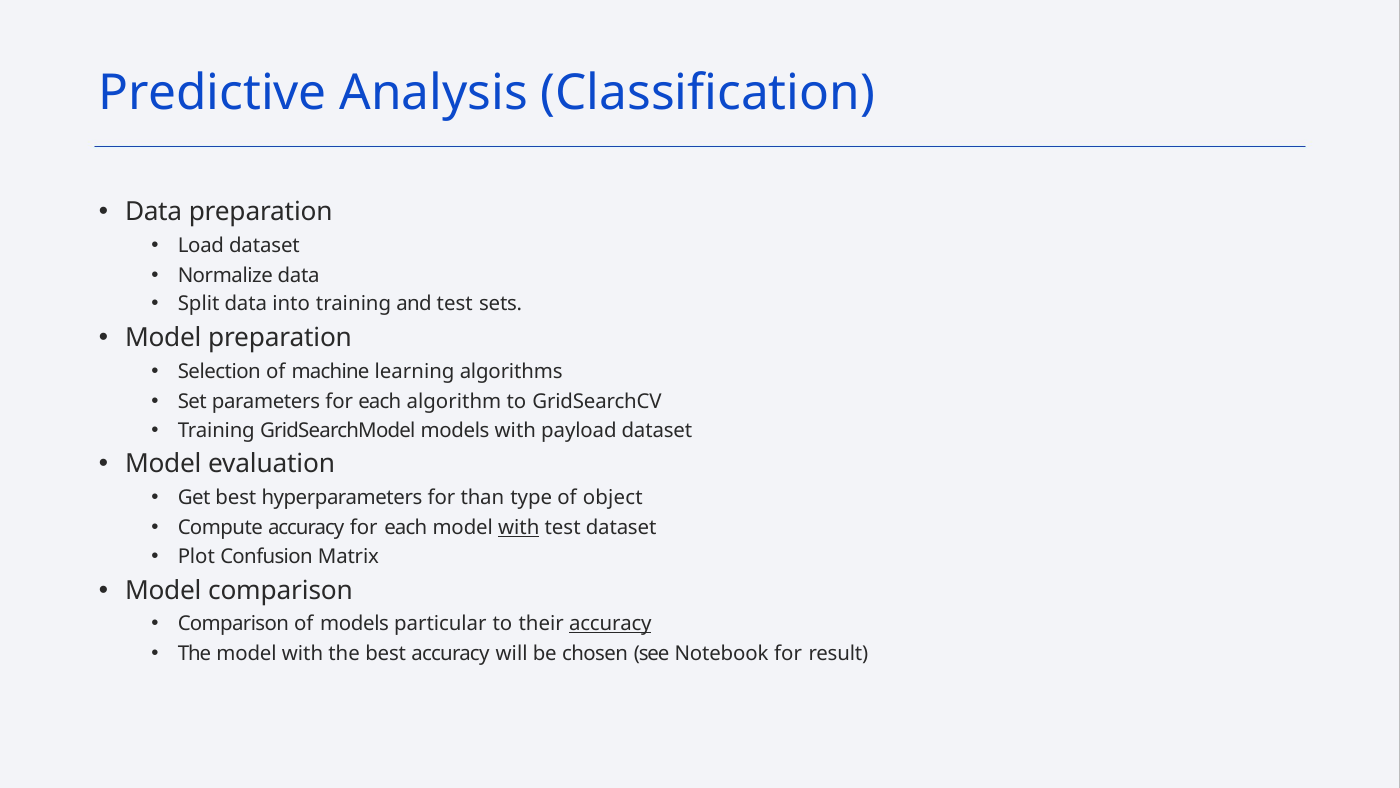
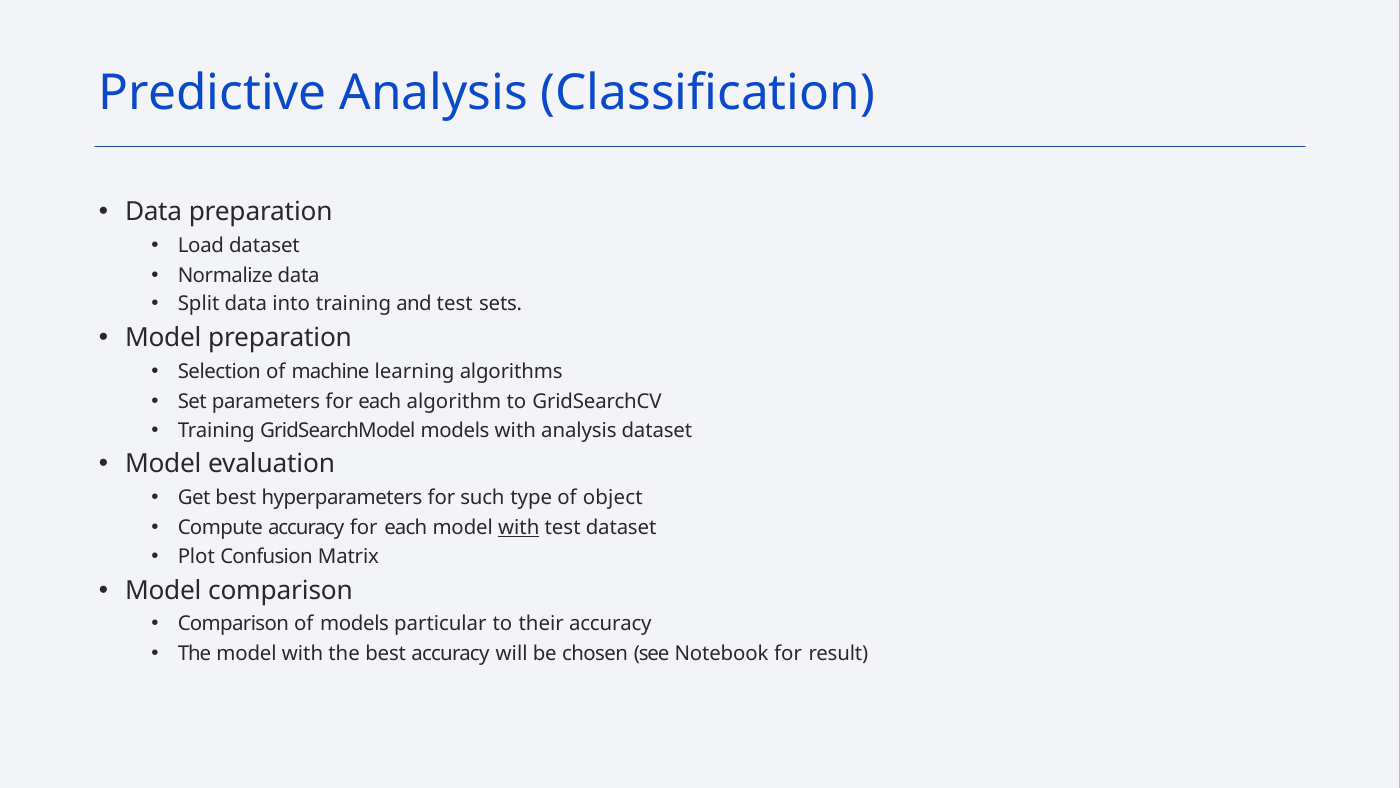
with payload: payload -> analysis
than: than -> such
accuracy at (610, 624) underline: present -> none
